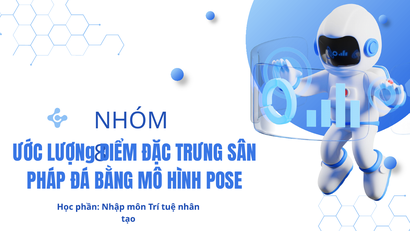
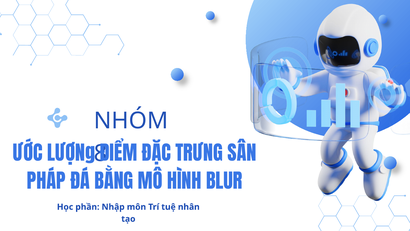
POSE: POSE -> BLUR
